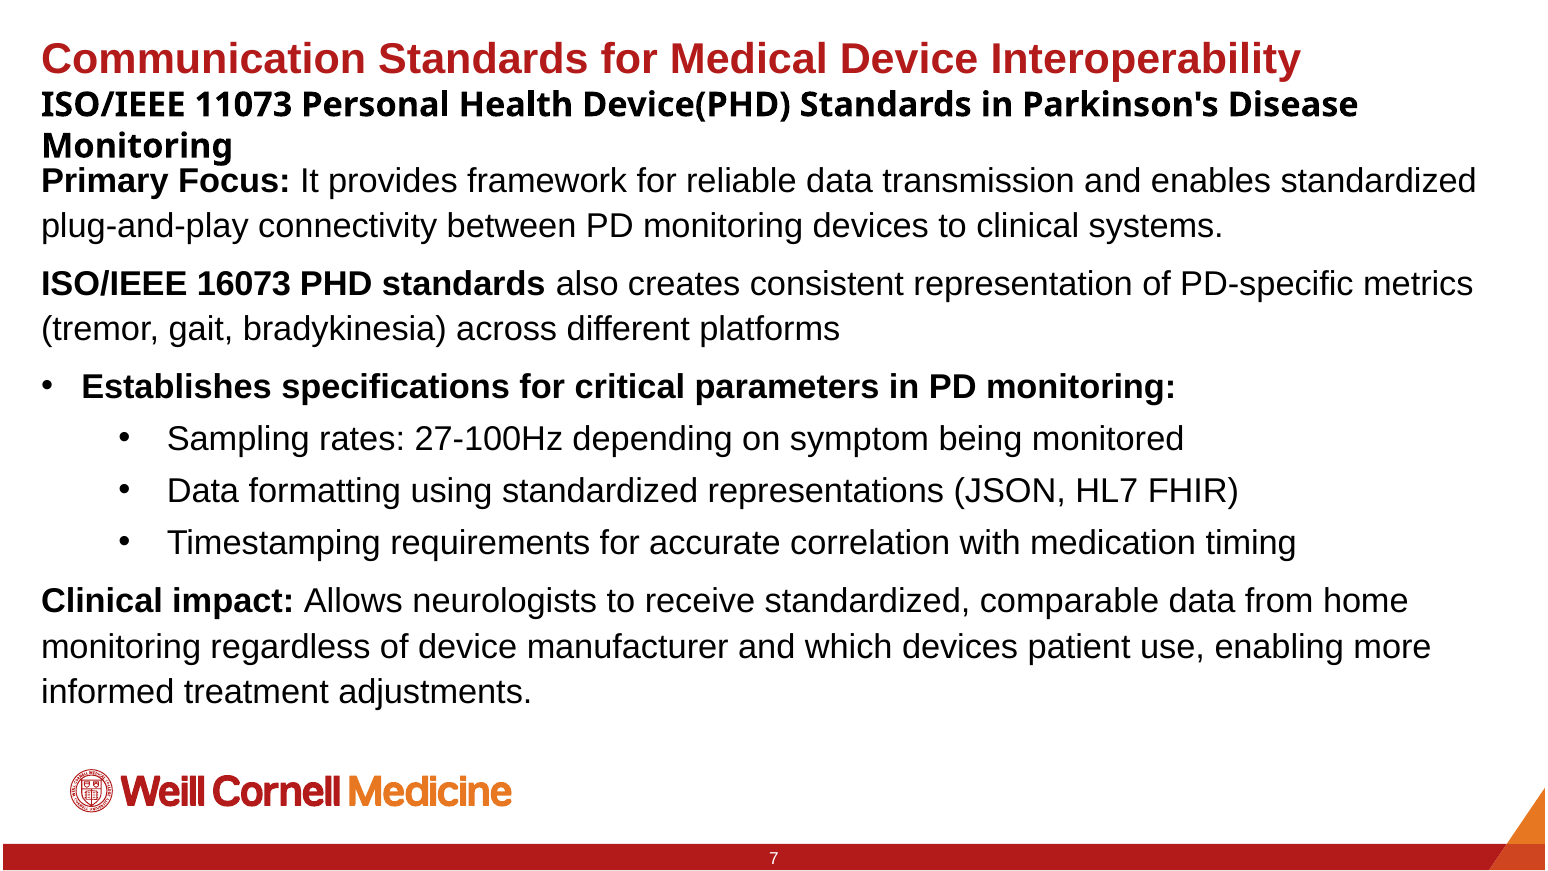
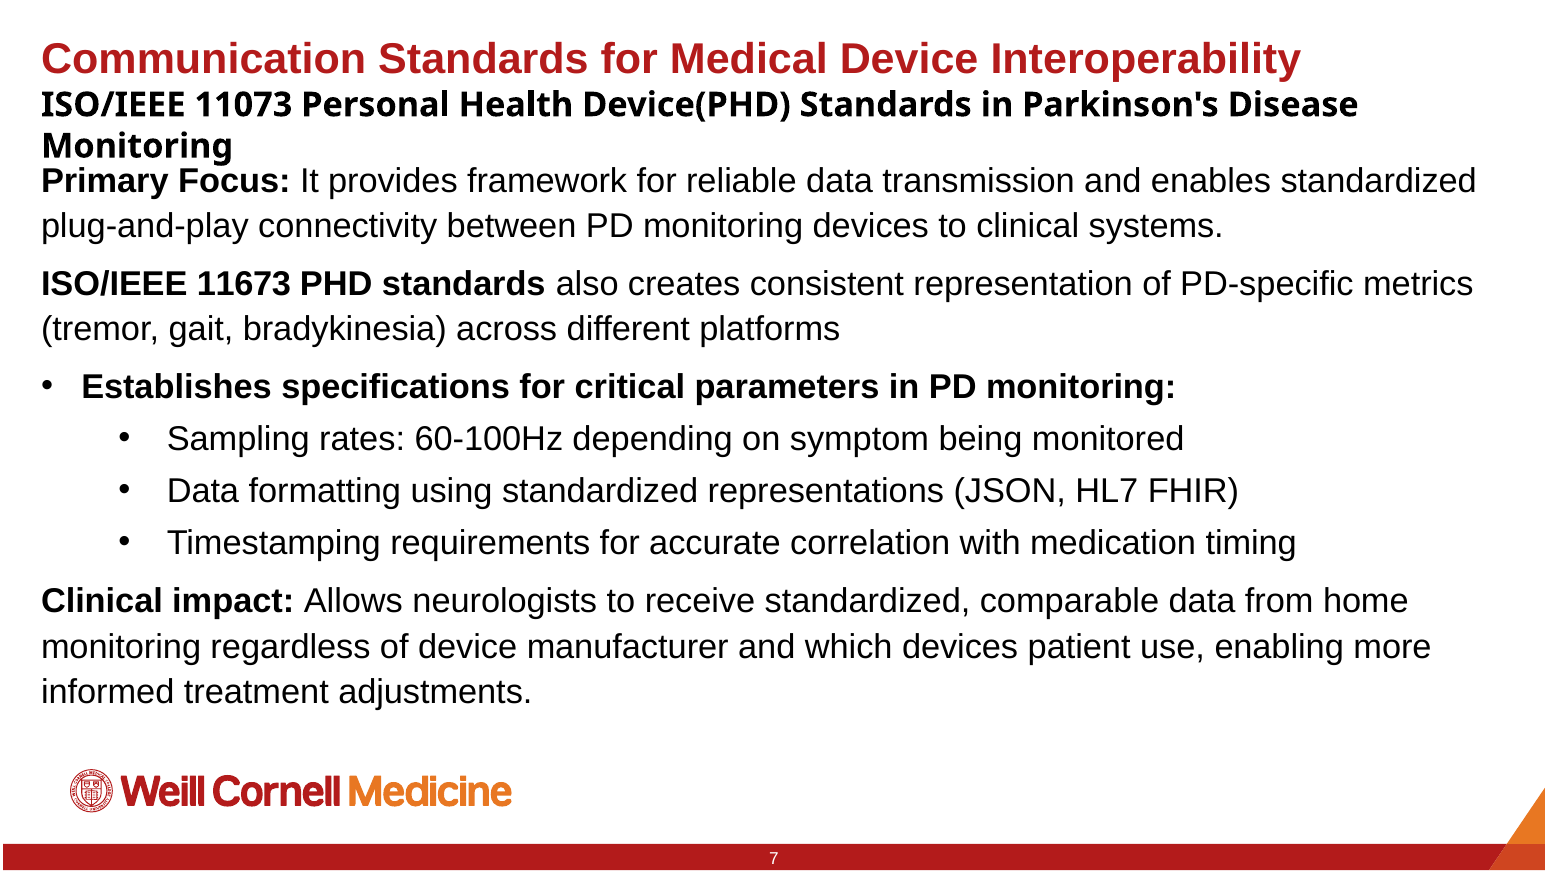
16073: 16073 -> 11673
27-100Hz: 27-100Hz -> 60-100Hz
